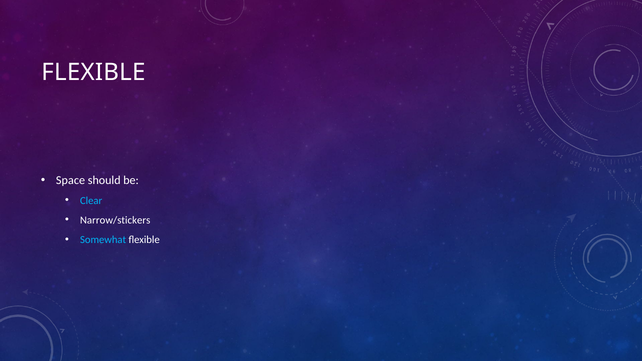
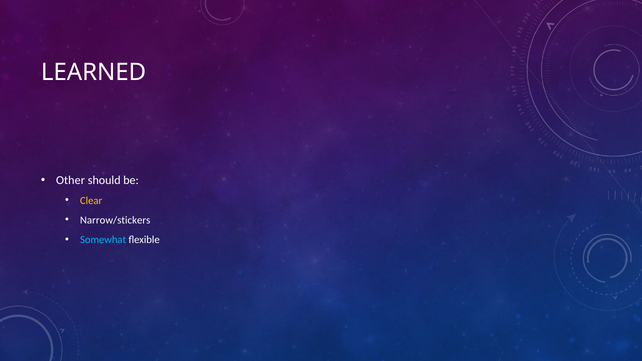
FLEXIBLE at (93, 72): FLEXIBLE -> LEARNED
Space: Space -> Other
Clear colour: light blue -> yellow
